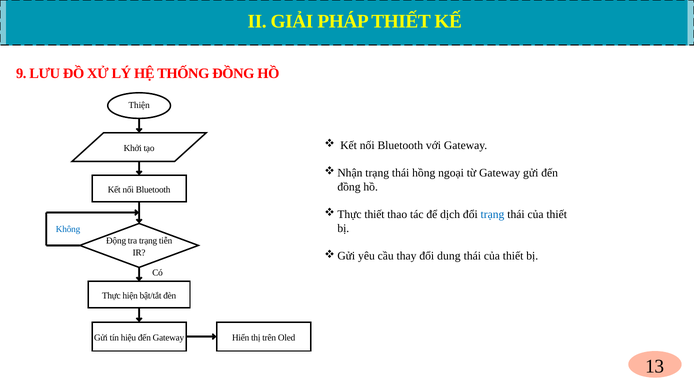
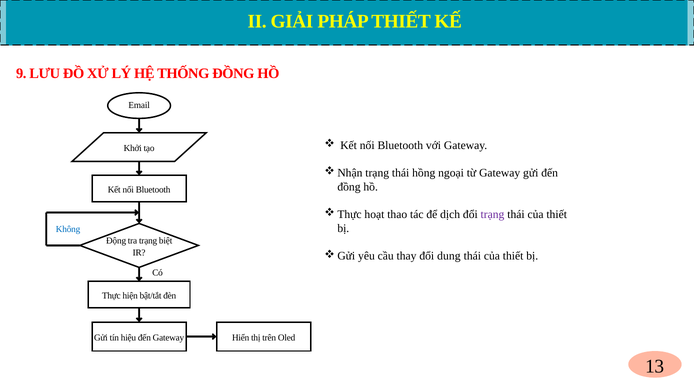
Thiện: Thiện -> Email
thiết at (374, 215): thiết -> hoạt
trạng at (493, 215) colour: blue -> purple
tiễn: tiễn -> biệt
